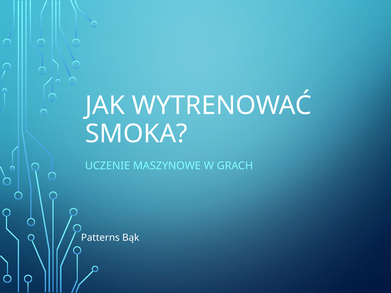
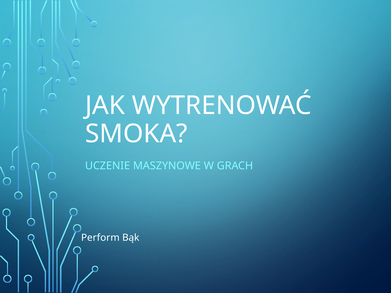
Patterns: Patterns -> Perform
